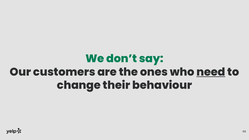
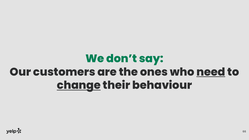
change underline: none -> present
